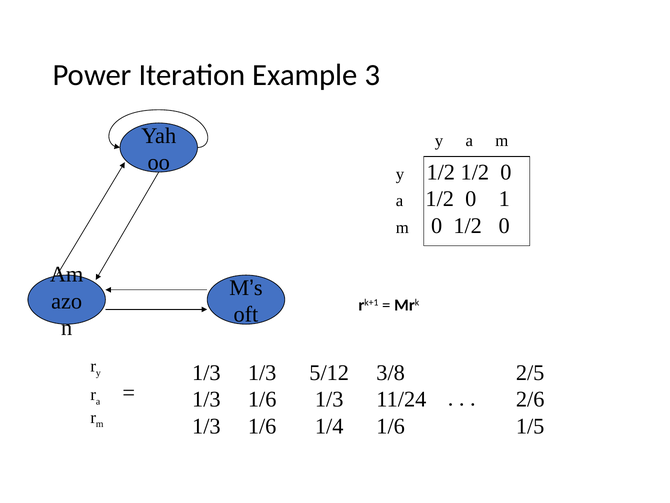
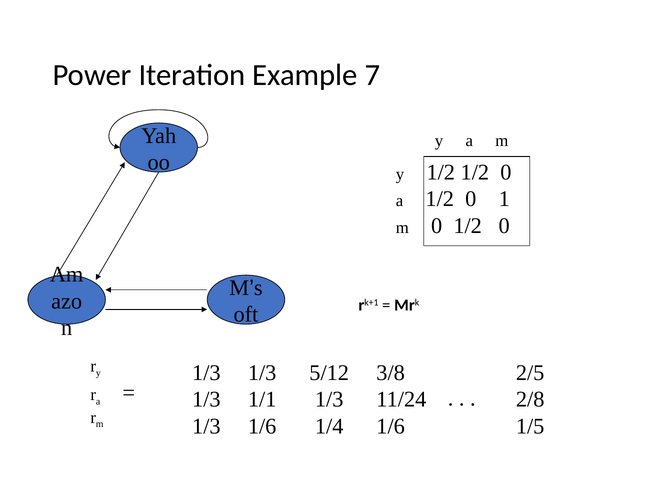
3: 3 -> 7
1/6 at (262, 399): 1/6 -> 1/1
2/6: 2/6 -> 2/8
